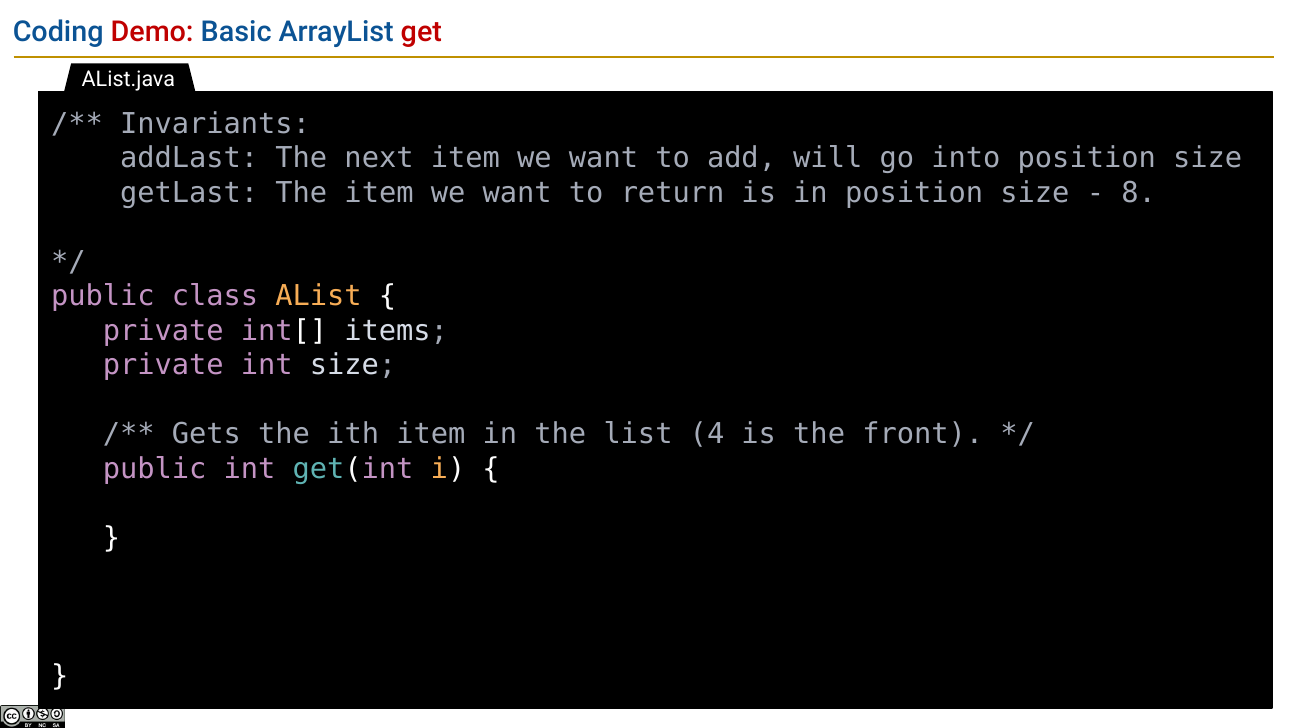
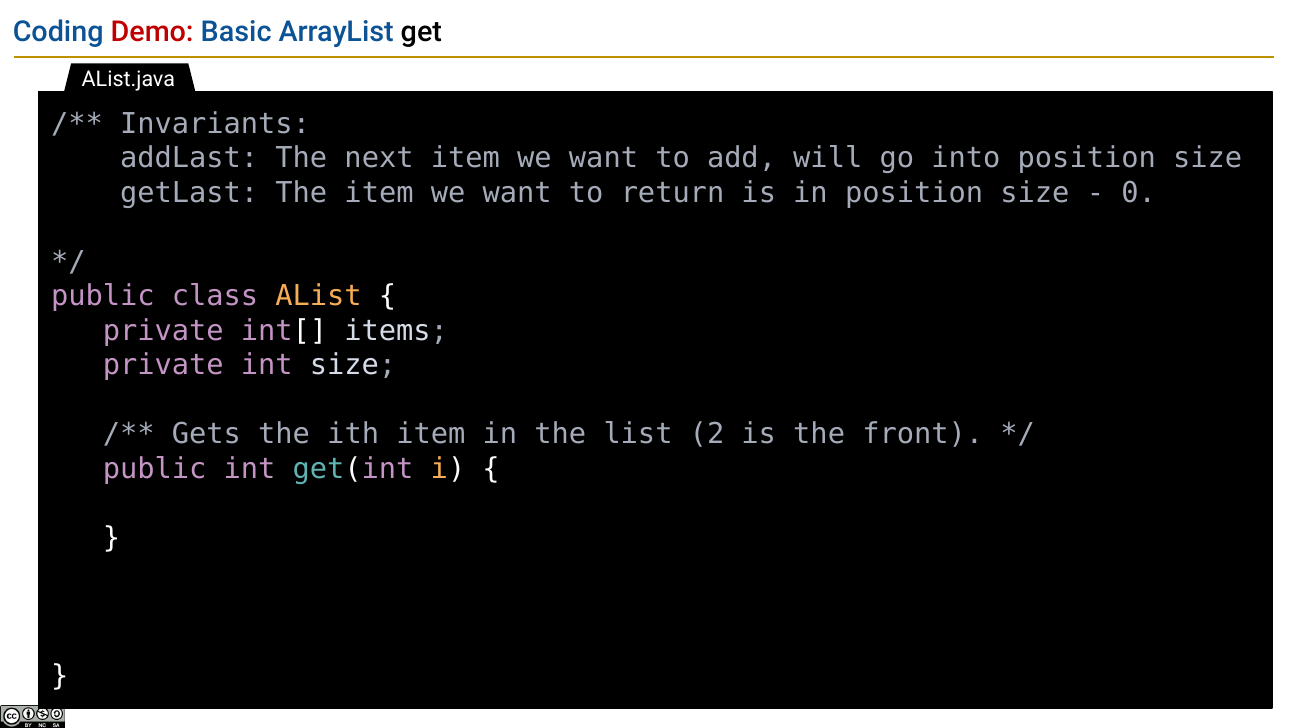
get colour: red -> black
8: 8 -> 0
4: 4 -> 2
